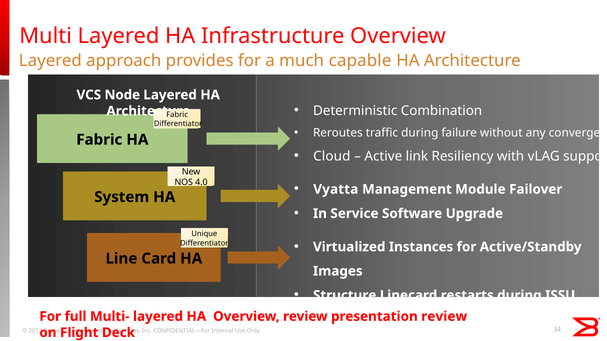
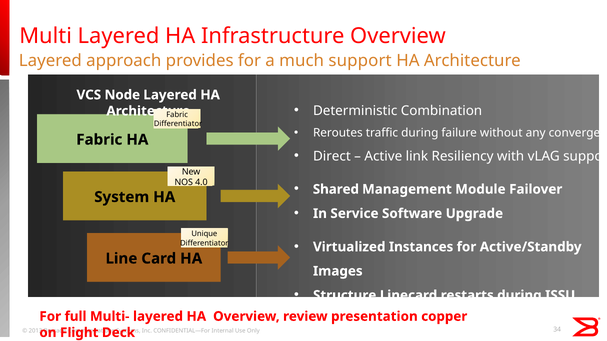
much capable: capable -> support
Cloud: Cloud -> Direct
Vyatta: Vyatta -> Shared
presentation review: review -> copper
